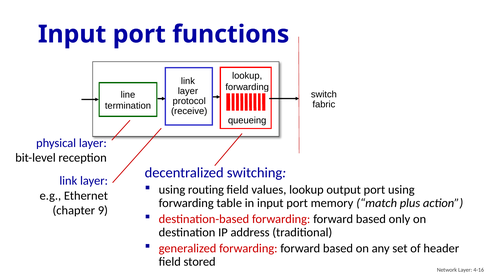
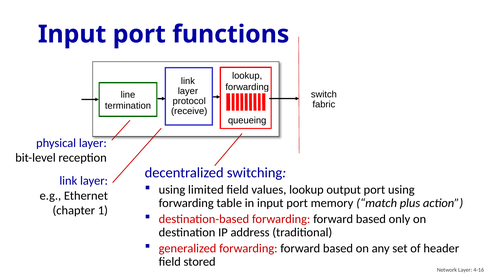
routing: routing -> limited
9: 9 -> 1
